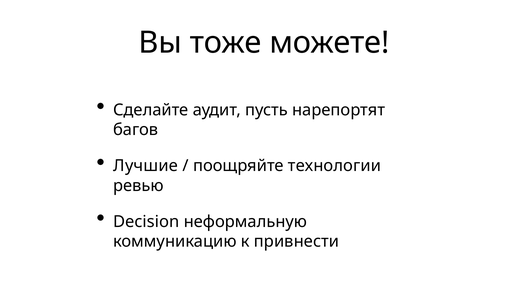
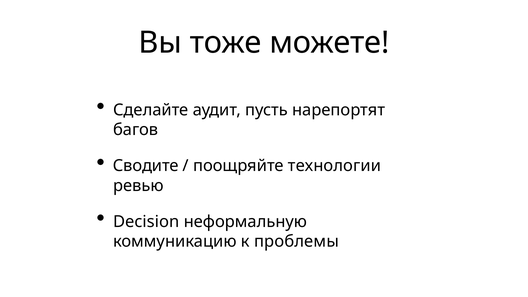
Лучшие: Лучшие -> Сводите
привнести: привнести -> проблемы
